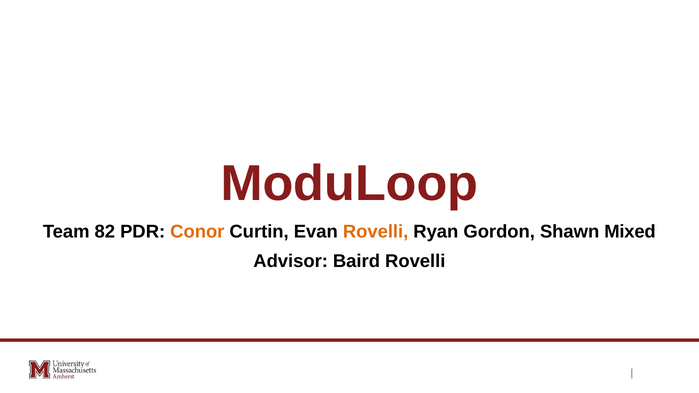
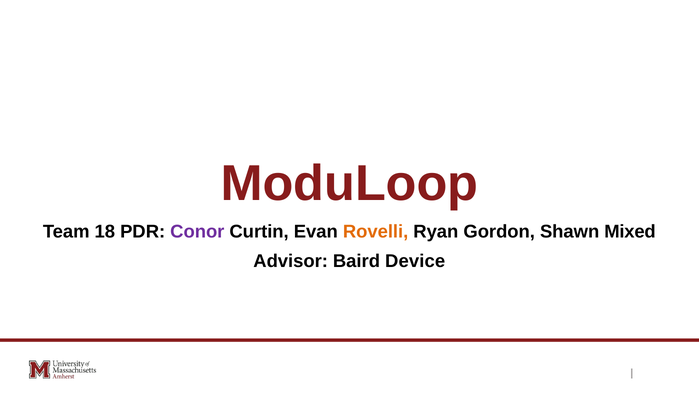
82: 82 -> 18
Conor colour: orange -> purple
Baird Rovelli: Rovelli -> Device
